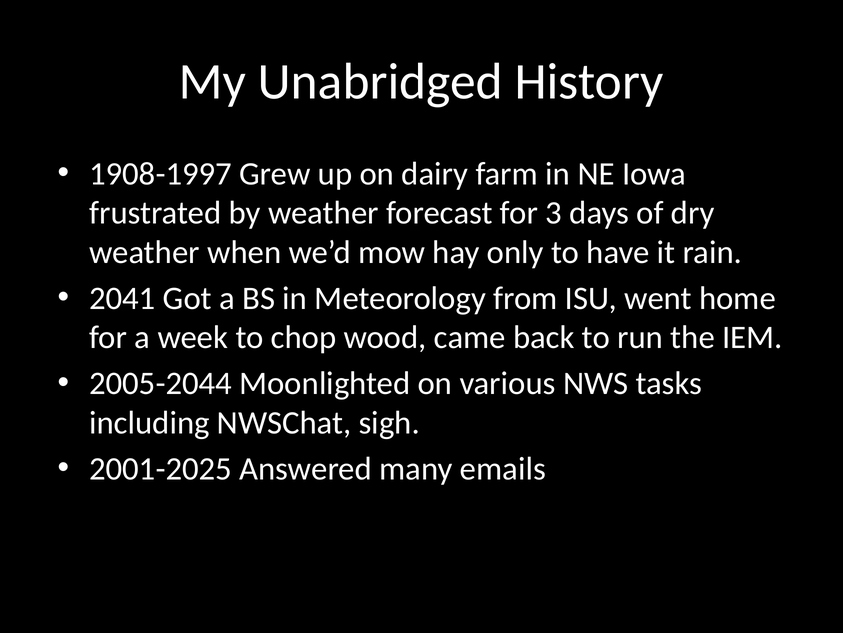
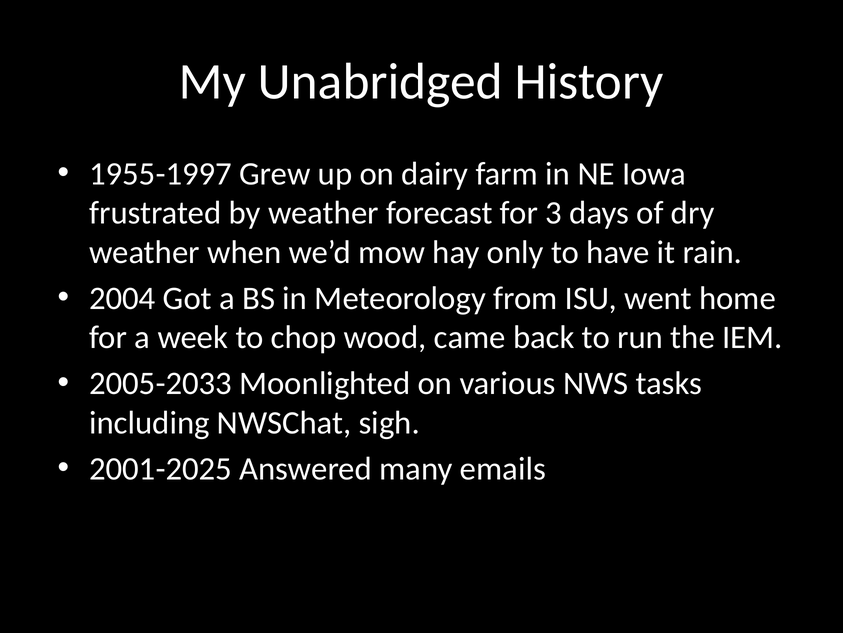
1908-1997: 1908-1997 -> 1955-1997
2041: 2041 -> 2004
2005-2044: 2005-2044 -> 2005-2033
